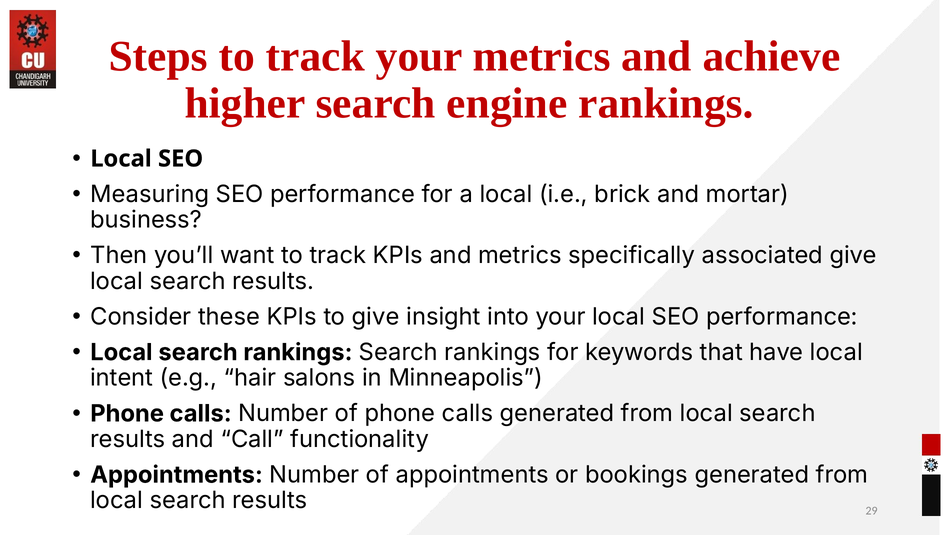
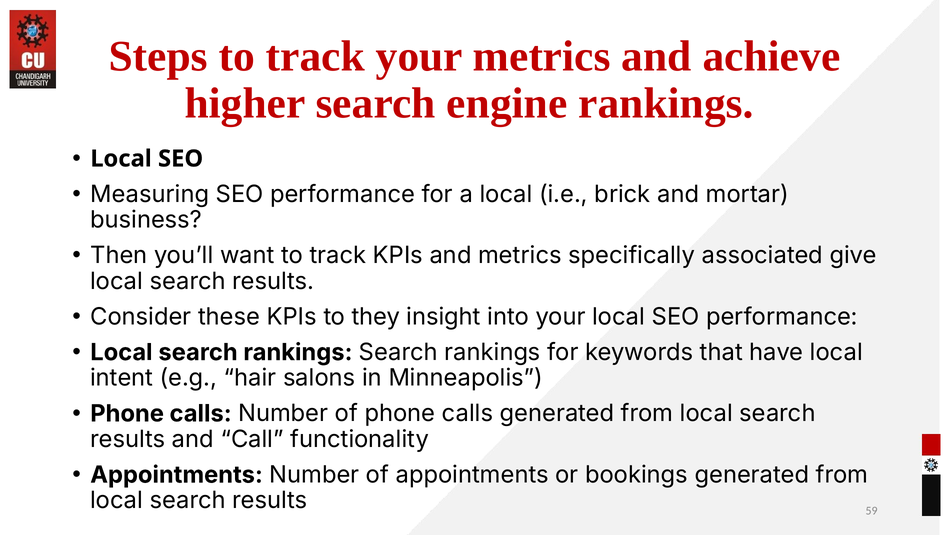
to give: give -> they
29: 29 -> 59
